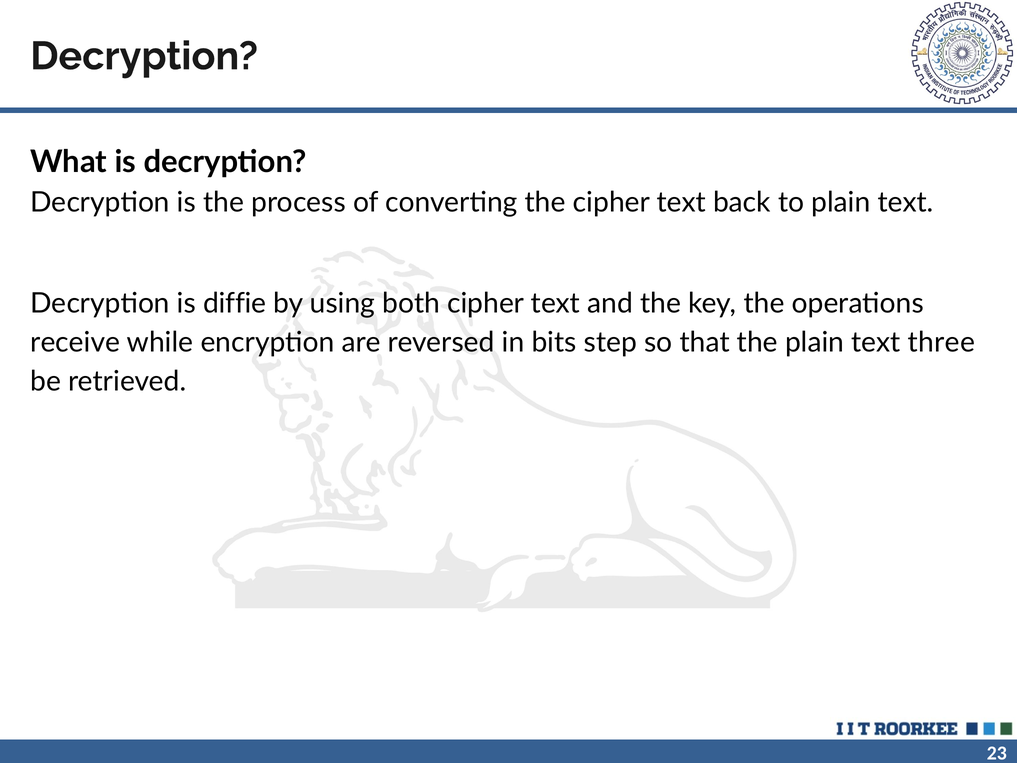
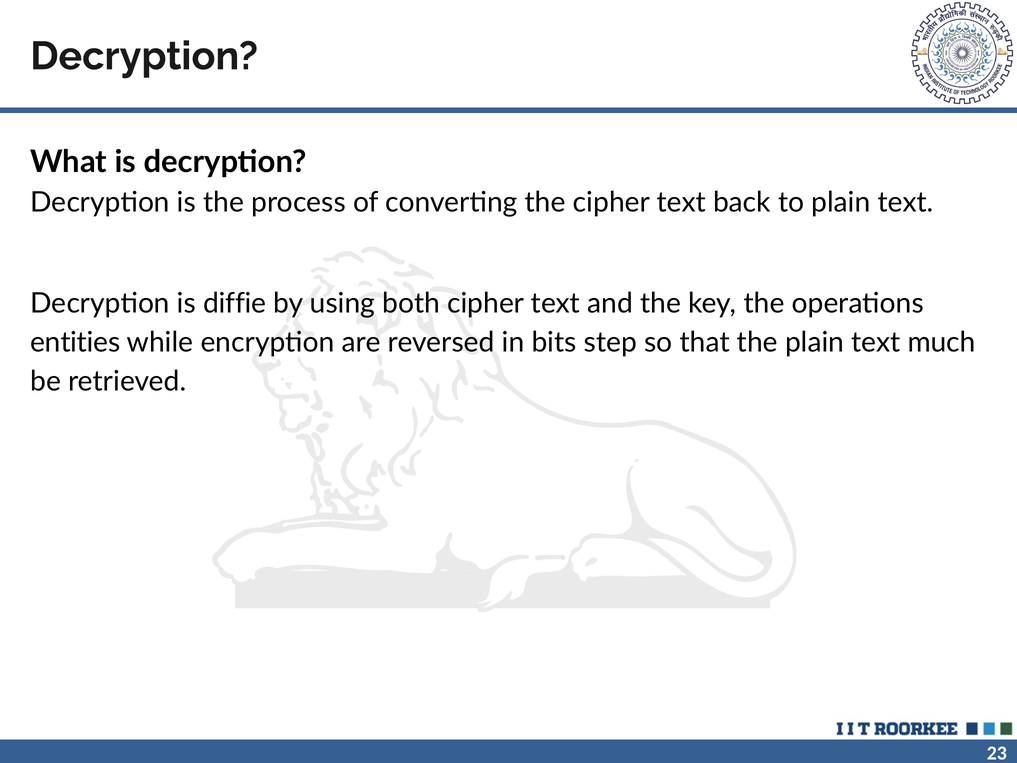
receive: receive -> entities
three: three -> much
